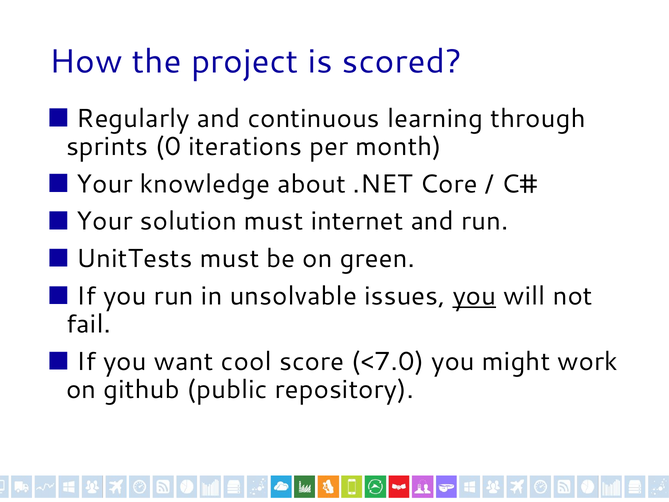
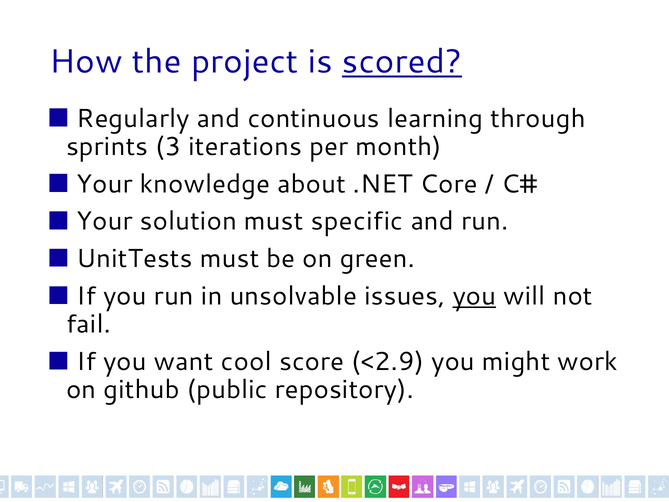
scored underline: none -> present
0: 0 -> 3
internet: internet -> specific
<7.0: <7.0 -> <2.9
